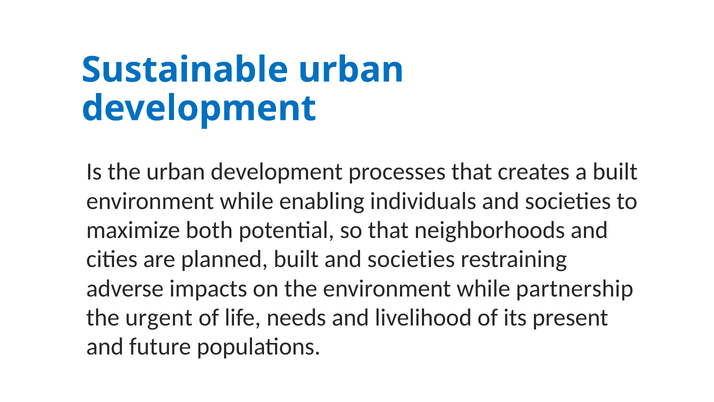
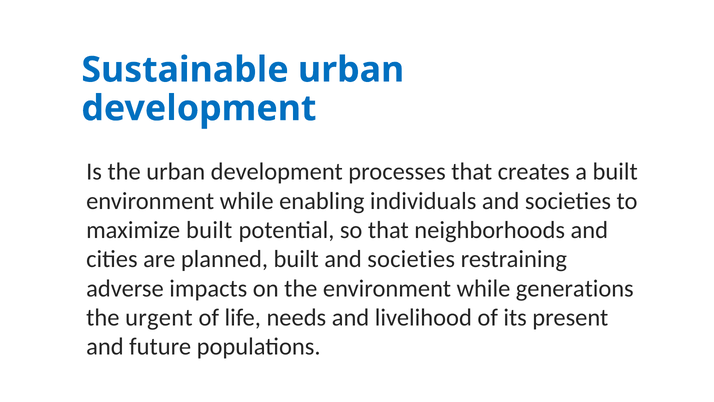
maximize both: both -> built
partnership: partnership -> generations
